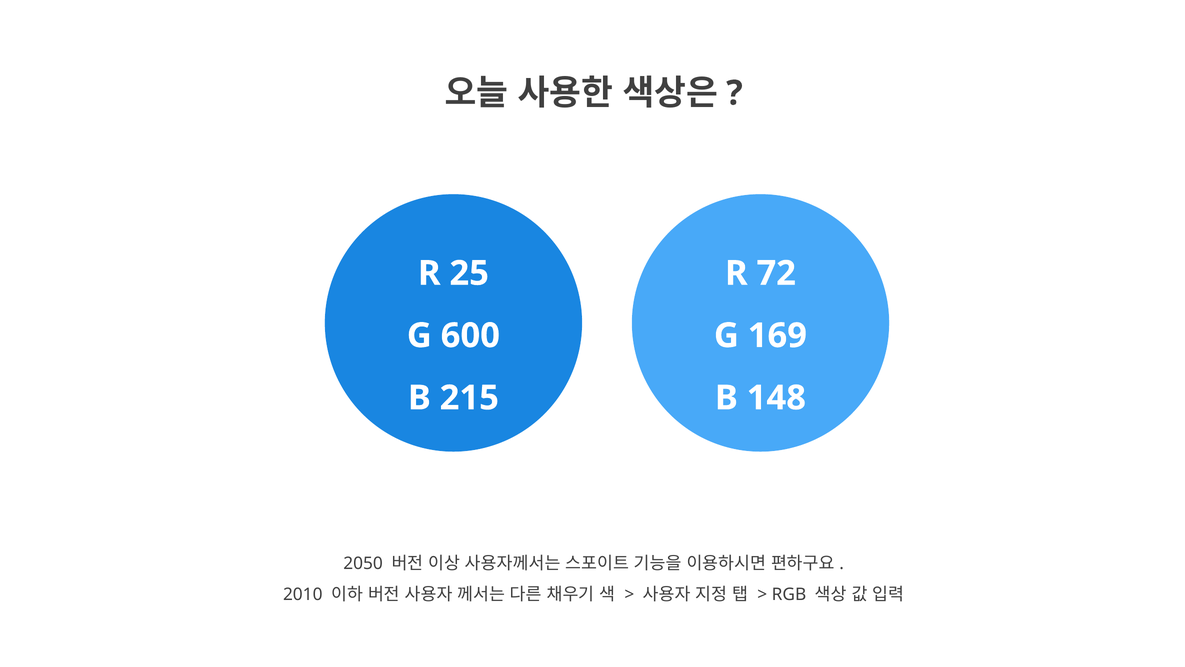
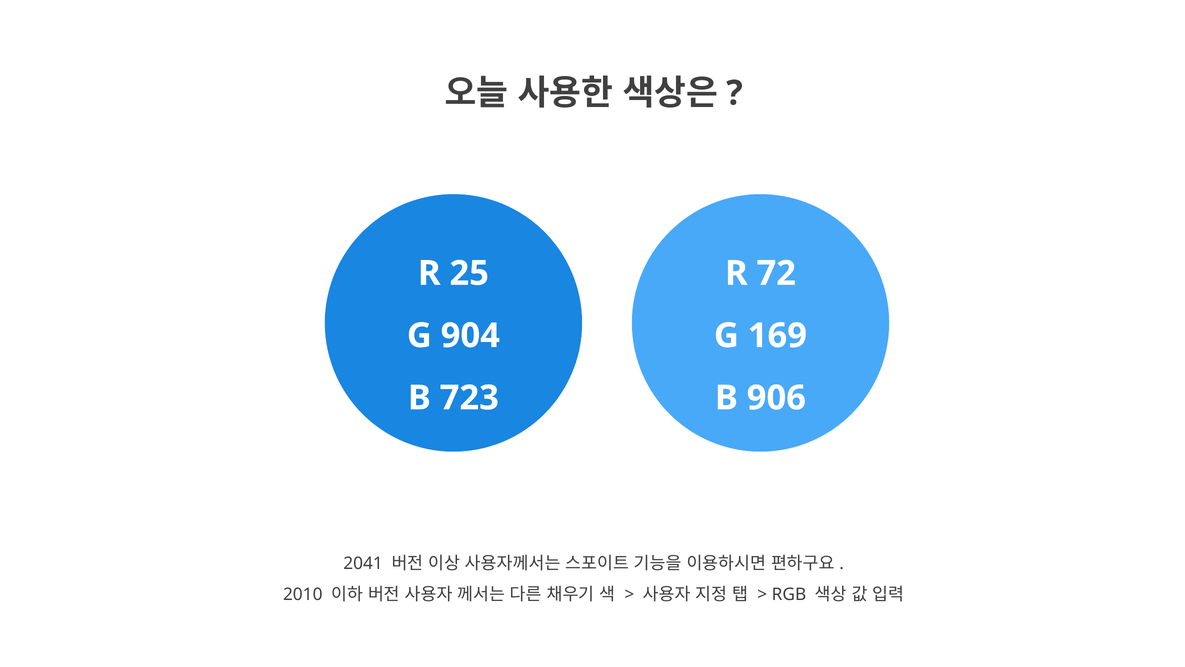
600: 600 -> 904
215: 215 -> 723
148: 148 -> 906
2050: 2050 -> 2041
